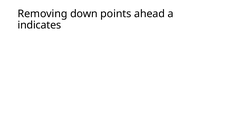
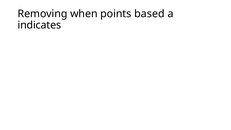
down: down -> when
ahead: ahead -> based
